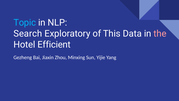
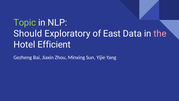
Topic colour: light blue -> light green
Search: Search -> Should
This: This -> East
